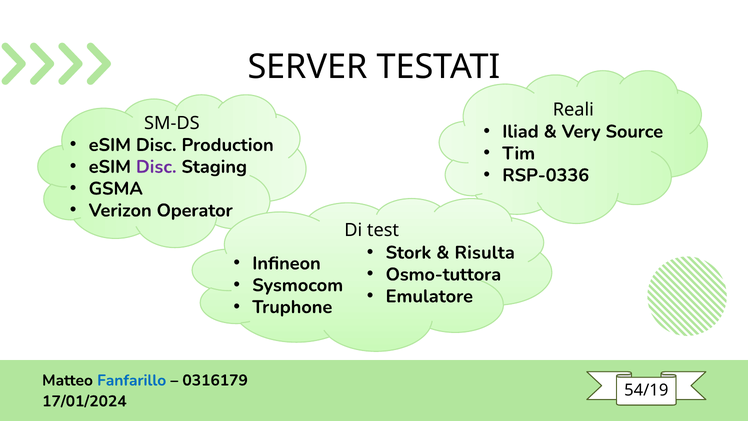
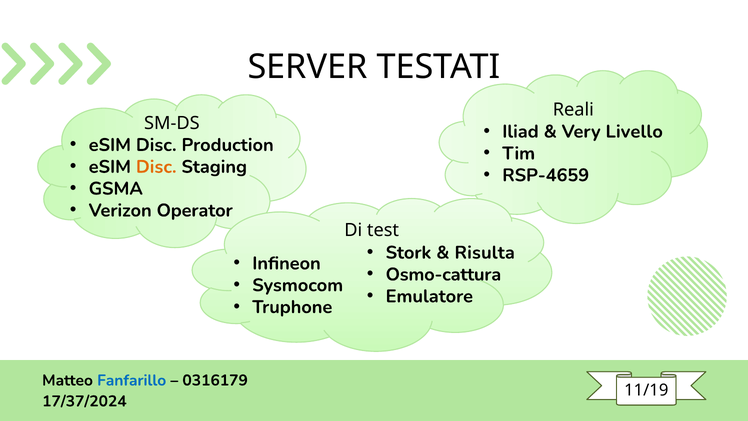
Source: Source -> Livello
Disc at (156, 167) colour: purple -> orange
RSP-0336: RSP-0336 -> RSP-4659
Osmo-tuttora: Osmo-tuttora -> Osmo-cattura
54/19: 54/19 -> 11/19
17/01/2024: 17/01/2024 -> 17/37/2024
